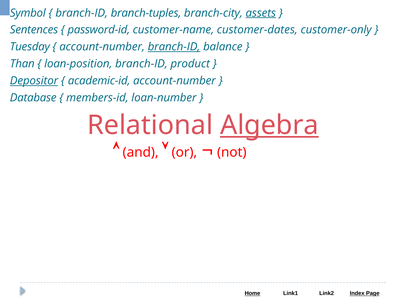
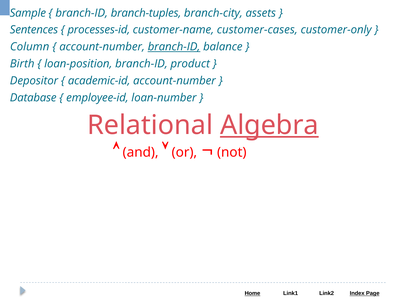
Symbol: Symbol -> Sample
assets underline: present -> none
password-id: password-id -> processes-id
customer-dates: customer-dates -> customer-cases
Tuesday: Tuesday -> Column
Than: Than -> Birth
Depositor underline: present -> none
members-id: members-id -> employee-id
